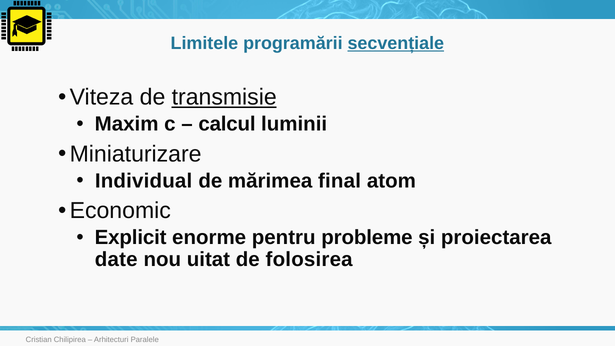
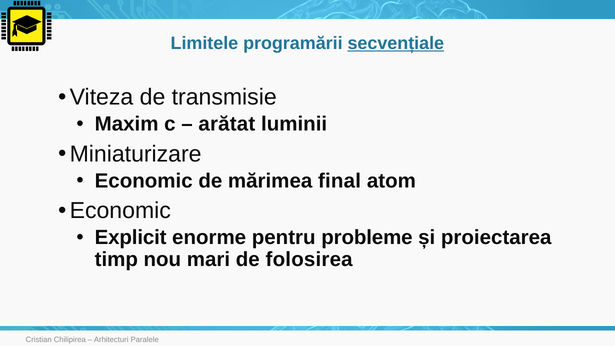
transmisie underline: present -> none
calcul: calcul -> arătat
Individual at (144, 181): Individual -> Economic
date: date -> timp
uitat: uitat -> mari
